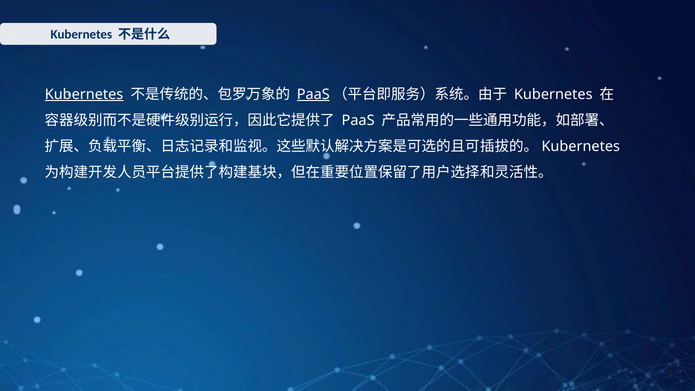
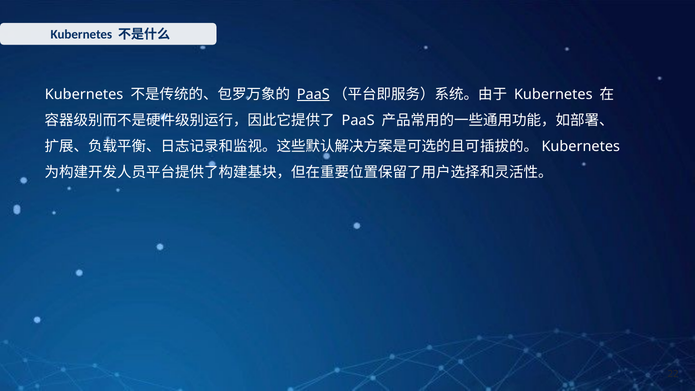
Kubernetes at (84, 94) underline: present -> none
